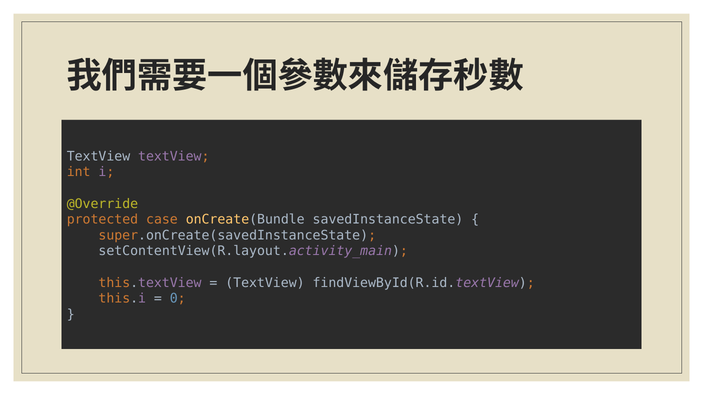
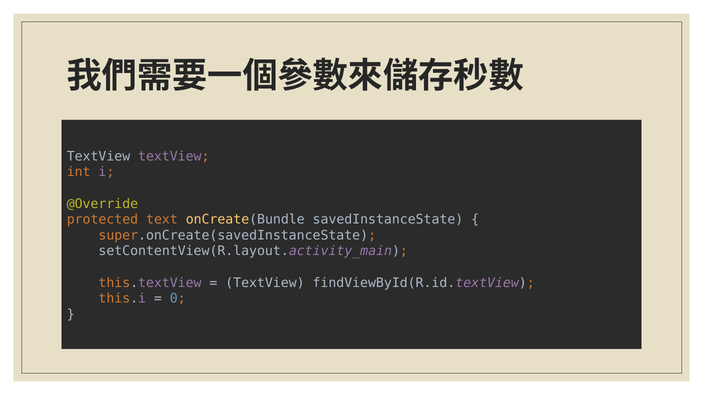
case: case -> text
